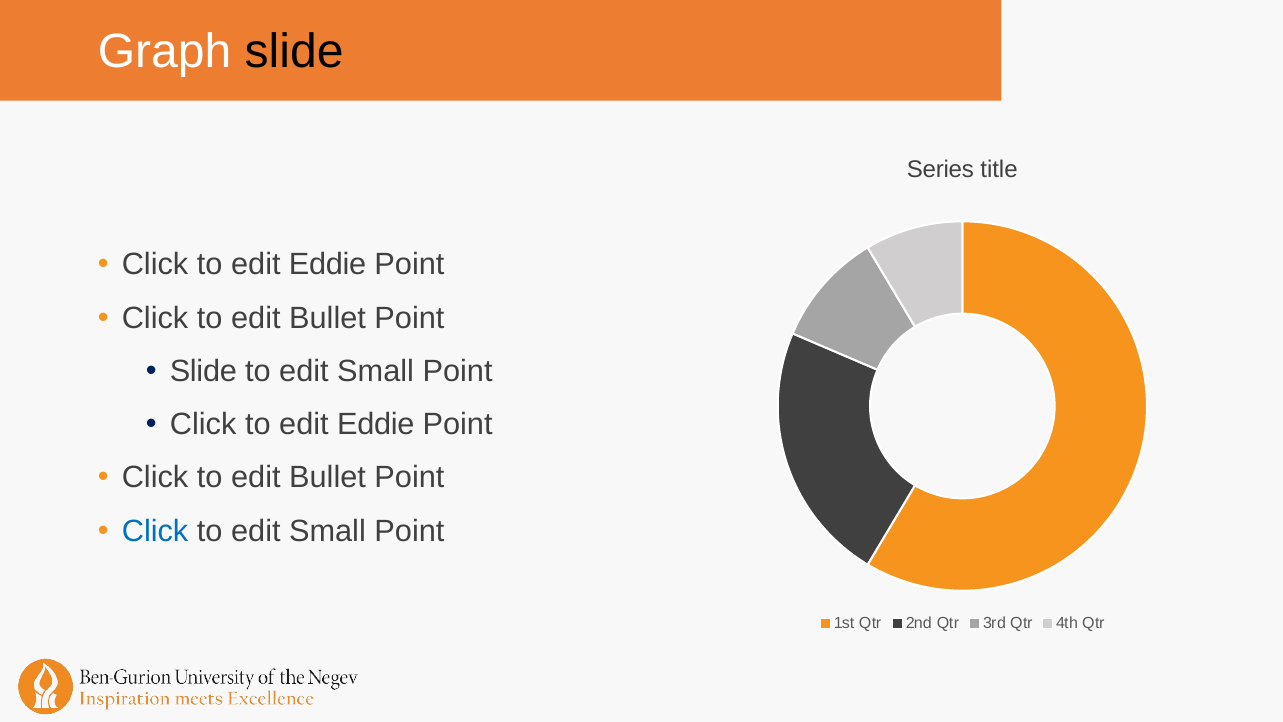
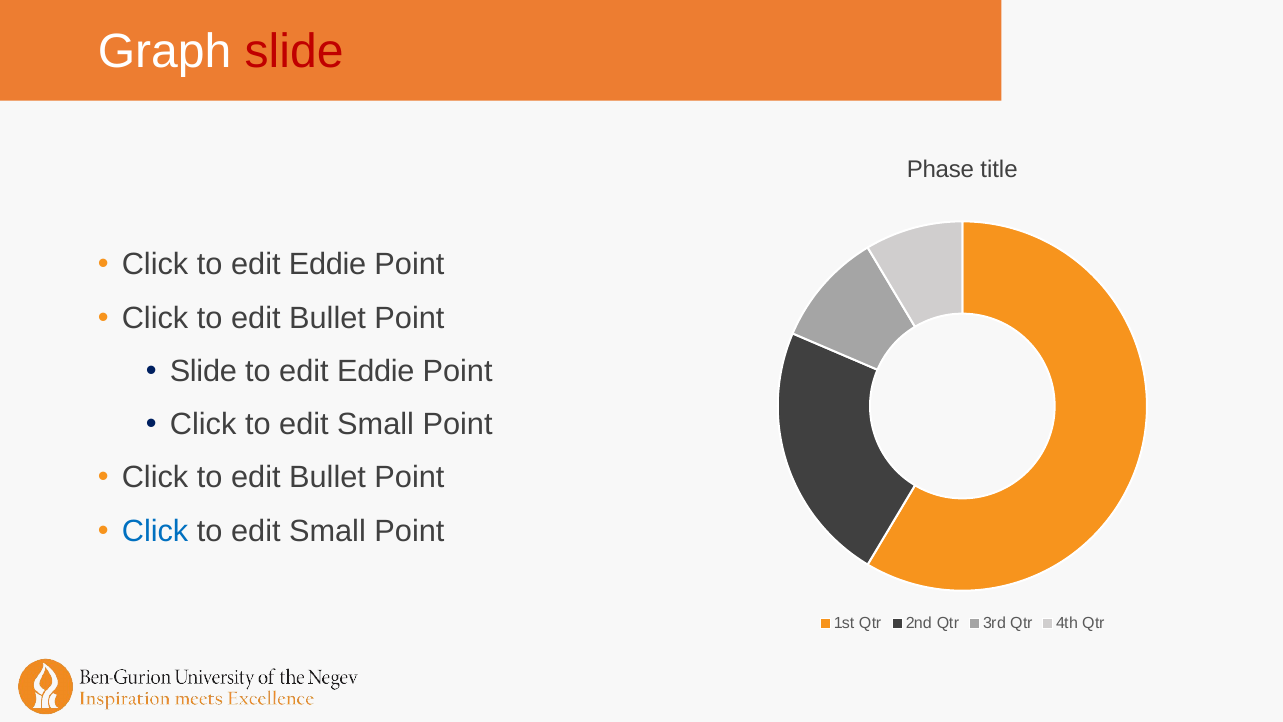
slide at (294, 51) colour: black -> red
Series: Series -> Phase
Small at (376, 371): Small -> Eddie
Eddie at (376, 424): Eddie -> Small
